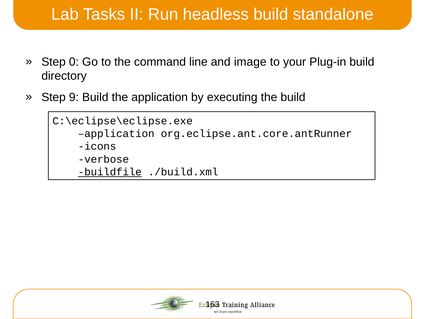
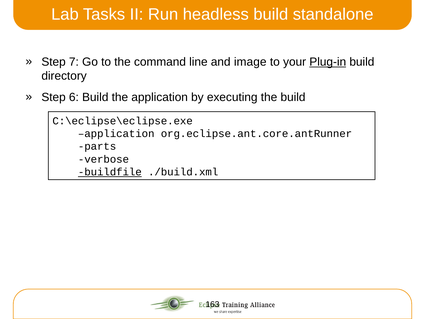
0: 0 -> 7
Plug-in underline: none -> present
9: 9 -> 6
icons: icons -> parts
